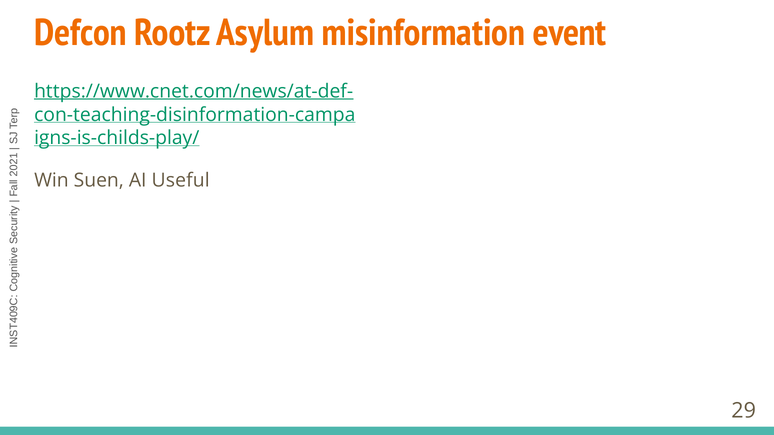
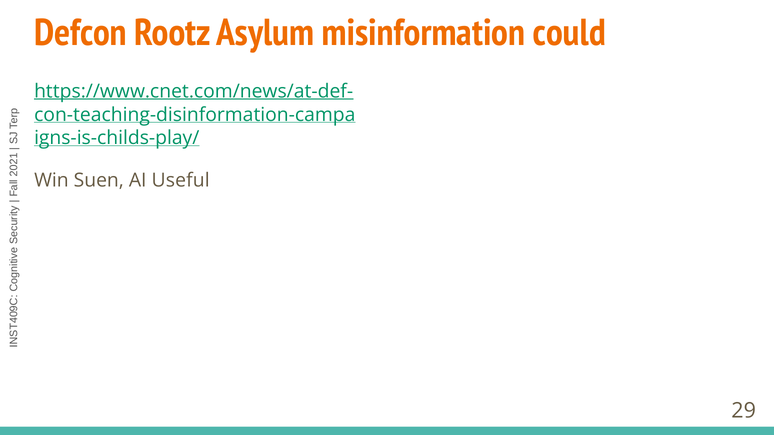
event: event -> could
